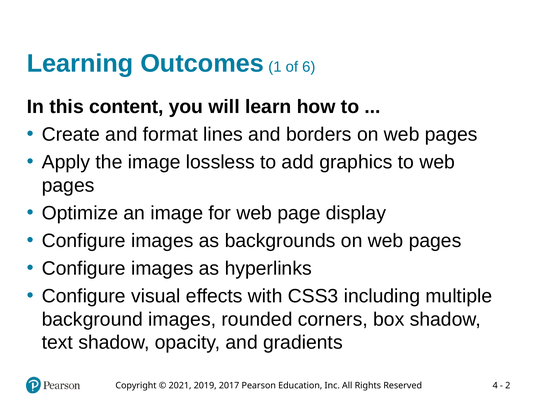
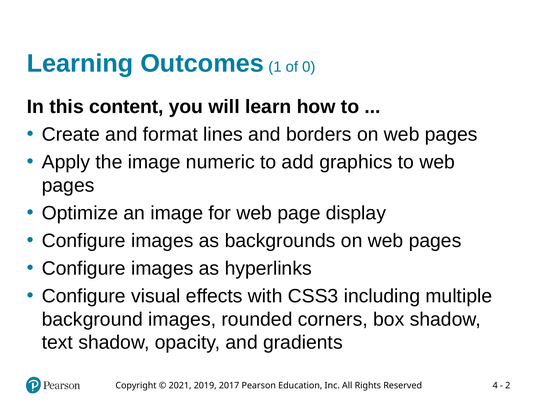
6: 6 -> 0
lossless: lossless -> numeric
